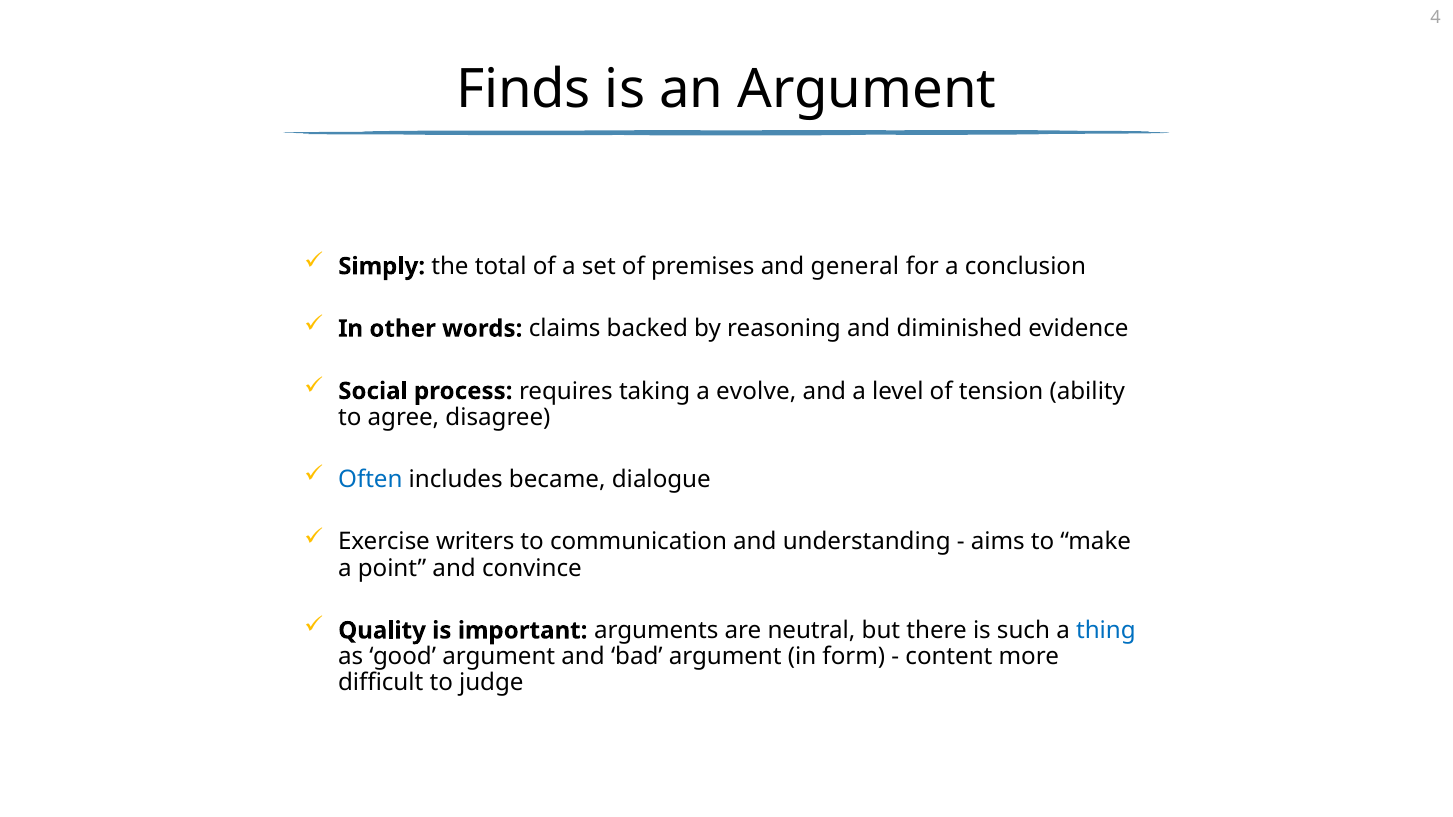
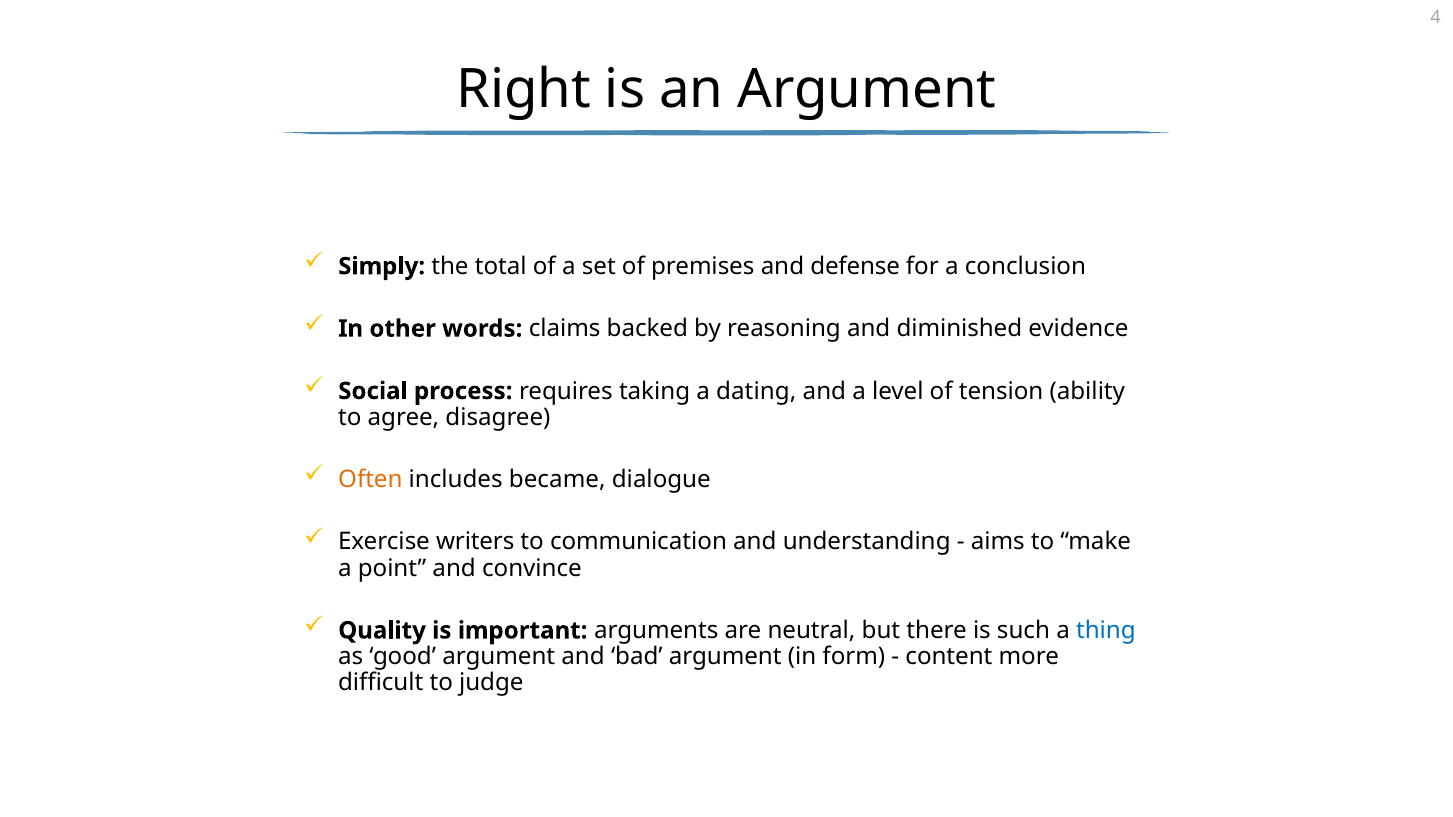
Finds: Finds -> Right
general: general -> defense
evolve: evolve -> dating
Often colour: blue -> orange
